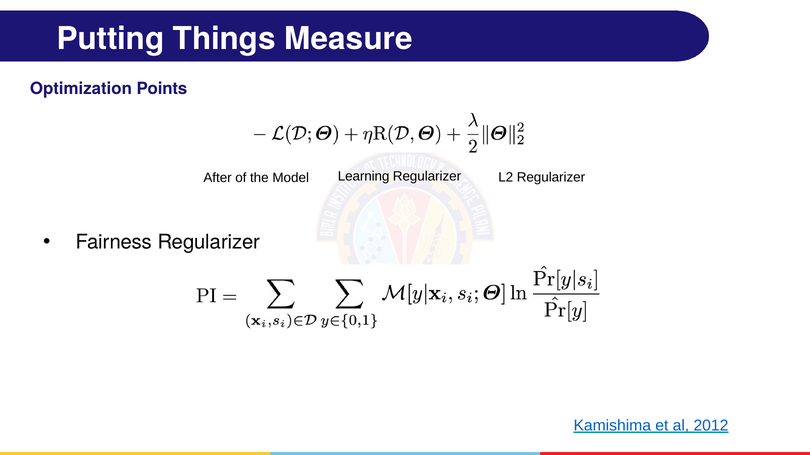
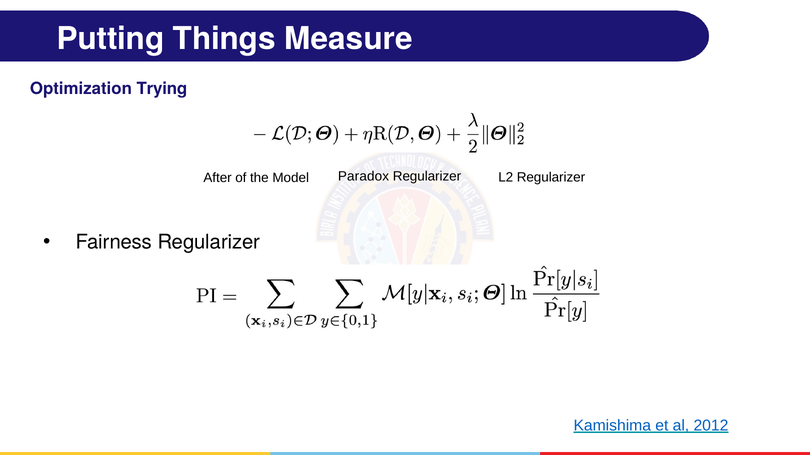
Points: Points -> Trying
Learning: Learning -> Paradox
